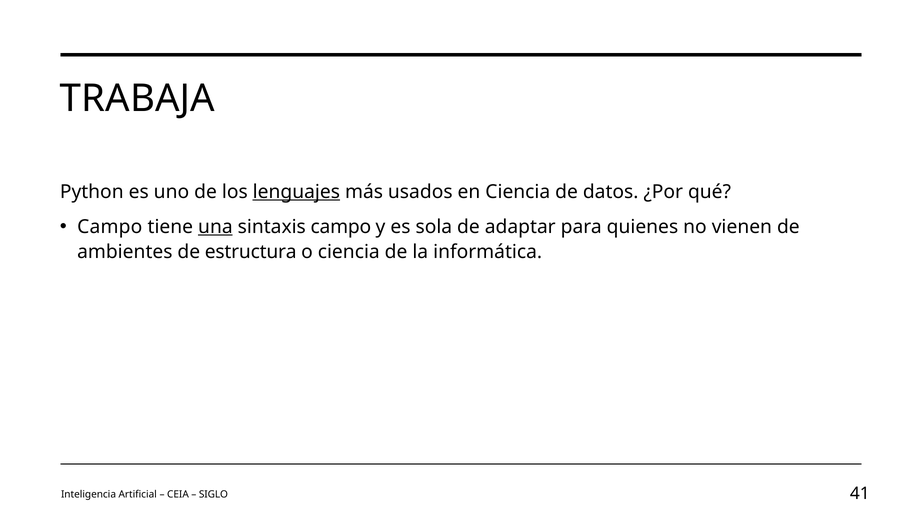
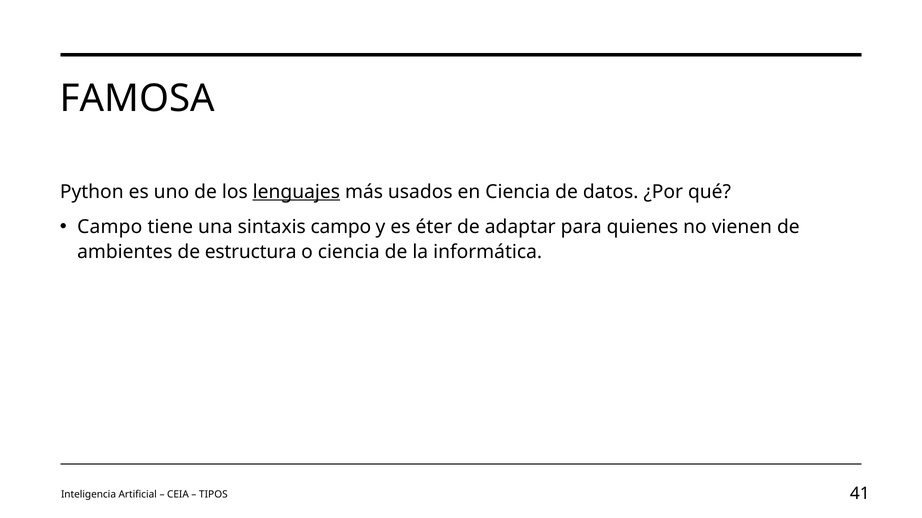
TRABAJA: TRABAJA -> FAMOSA
una underline: present -> none
sola: sola -> éter
SIGLO: SIGLO -> TIPOS
